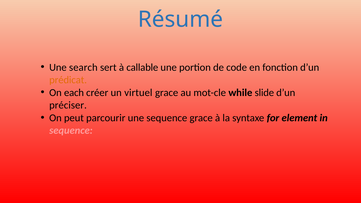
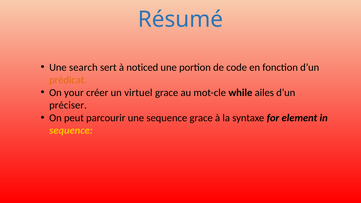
callable: callable -> noticed
each: each -> your
slide: slide -> ailes
sequence at (71, 131) colour: pink -> yellow
